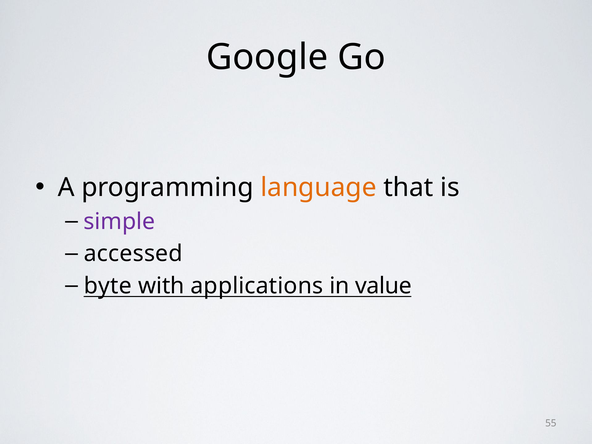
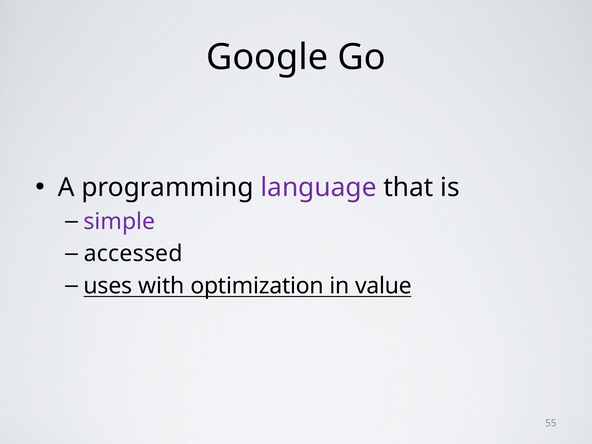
language colour: orange -> purple
byte: byte -> uses
applications: applications -> optimization
